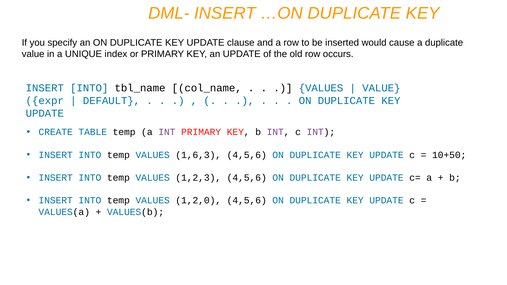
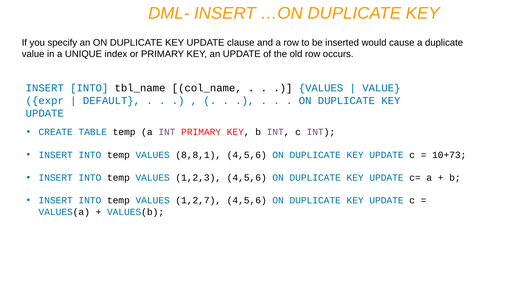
1,6,3: 1,6,3 -> 8,8,1
10+50: 10+50 -> 10+73
1,2,0: 1,2,0 -> 1,2,7
